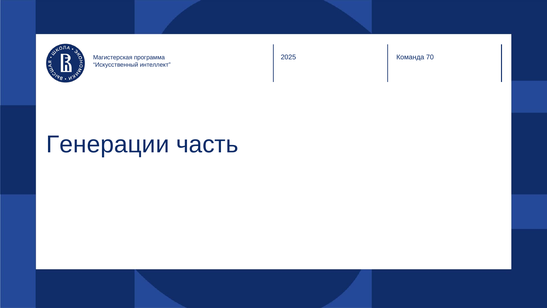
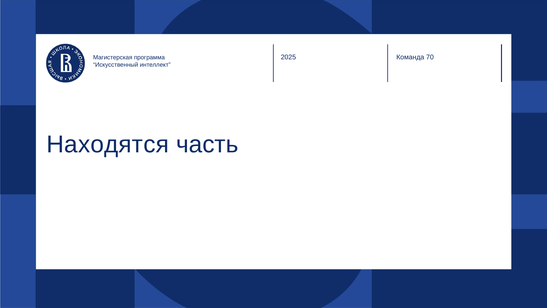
Генерации: Генерации -> Находятся
